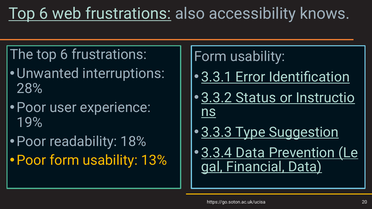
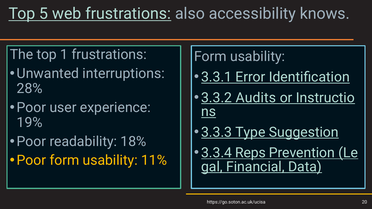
6 at (44, 14): 6 -> 5
The top 6: 6 -> 1
Status: Status -> Audits
3.3.4 Data: Data -> Reps
13%: 13% -> 11%
